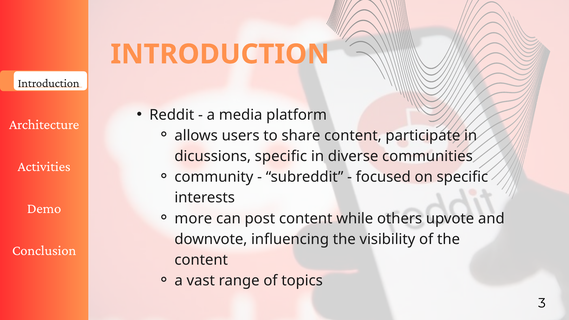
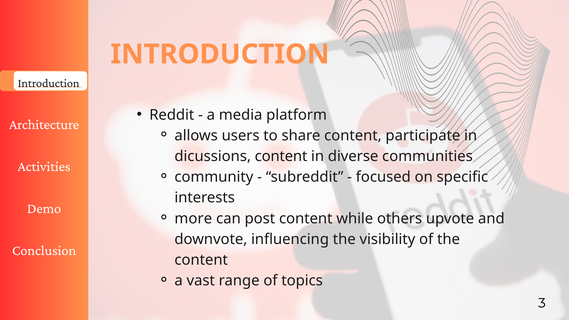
dicussions specific: specific -> content
